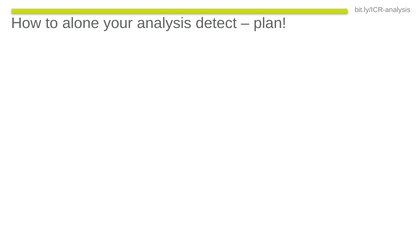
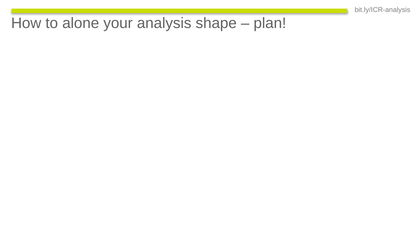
detect: detect -> shape
